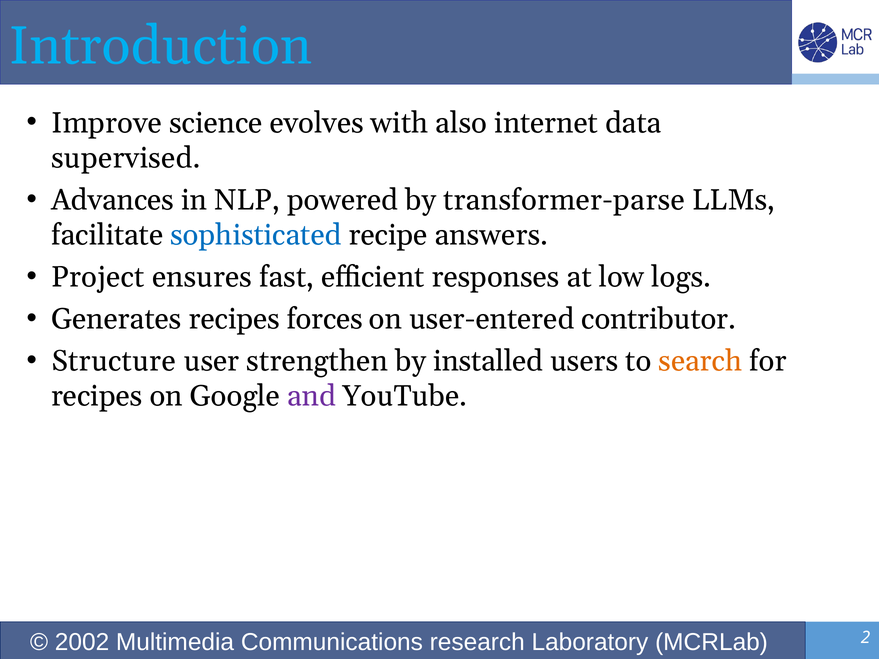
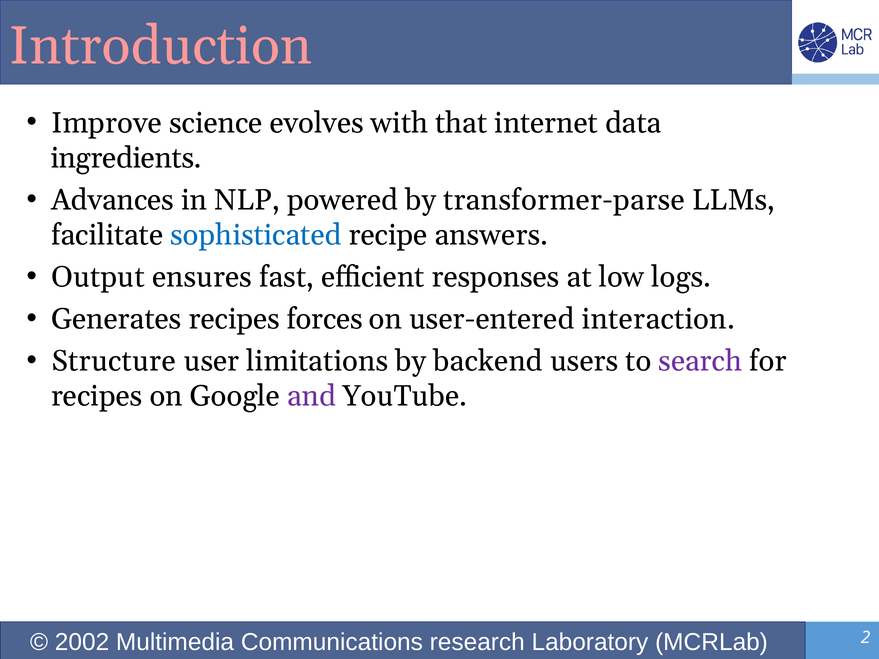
Introduction colour: light blue -> pink
also: also -> that
supervised: supervised -> ingredients
Project: Project -> Output
contributor: contributor -> interaction
strengthen: strengthen -> limitations
installed: installed -> backend
search colour: orange -> purple
